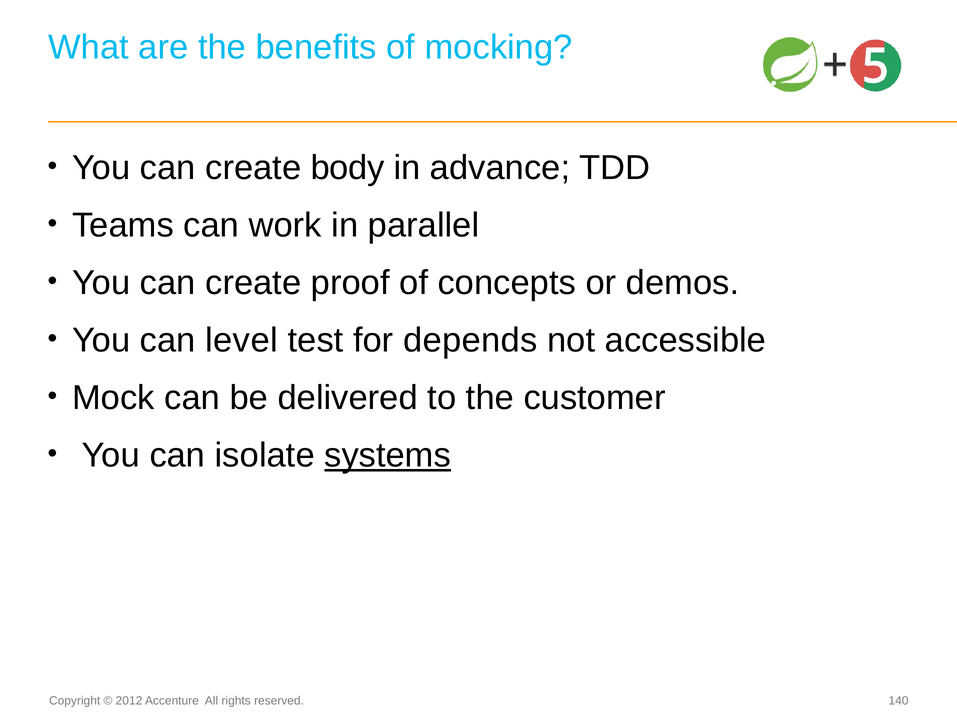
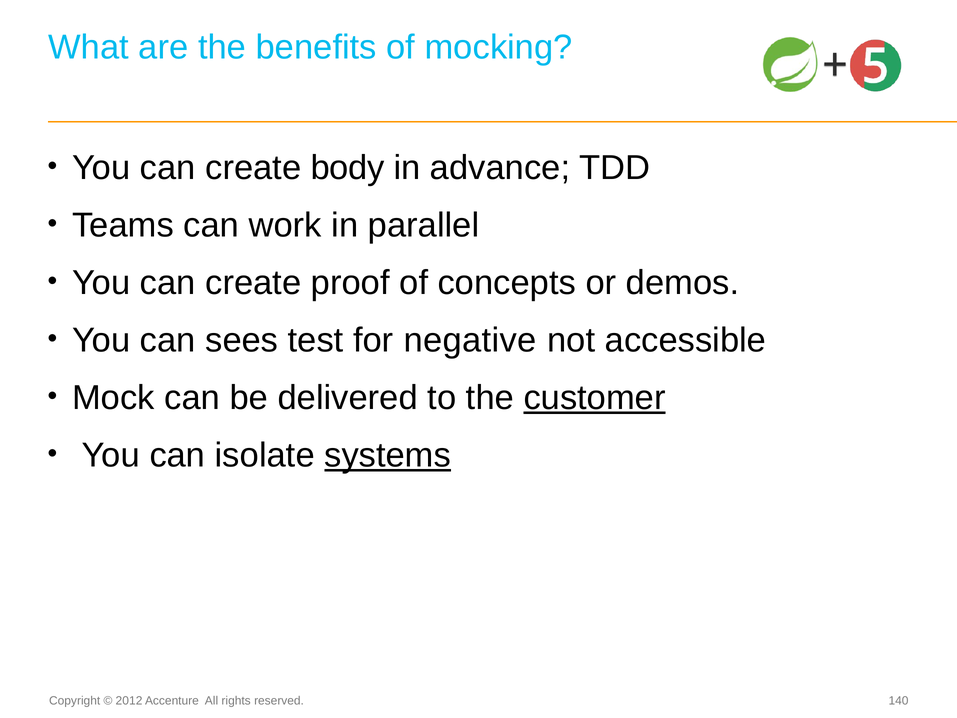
level: level -> sees
depends: depends -> negative
customer underline: none -> present
